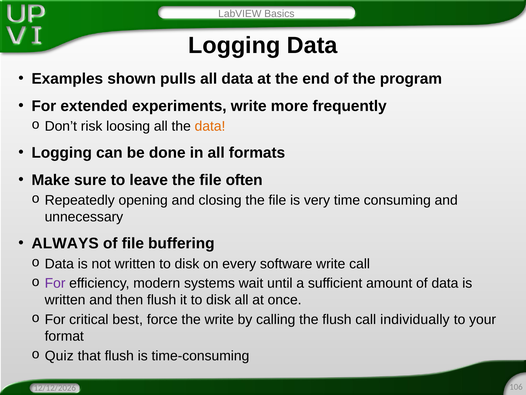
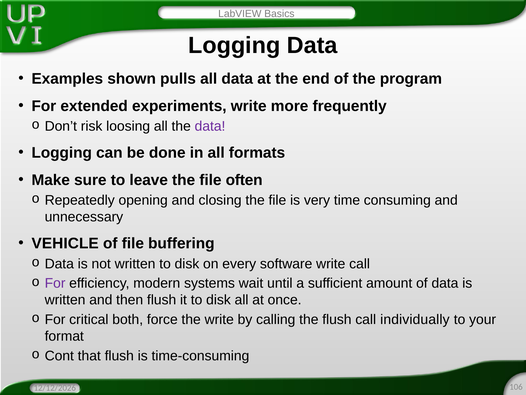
data at (210, 126) colour: orange -> purple
ALWAYS: ALWAYS -> VEHICLE
best: best -> both
Quiz: Quiz -> Cont
